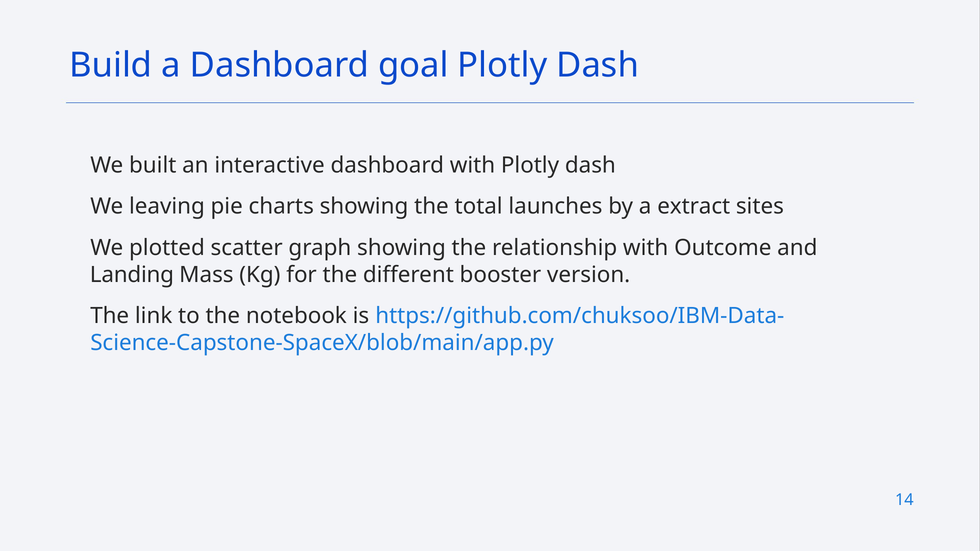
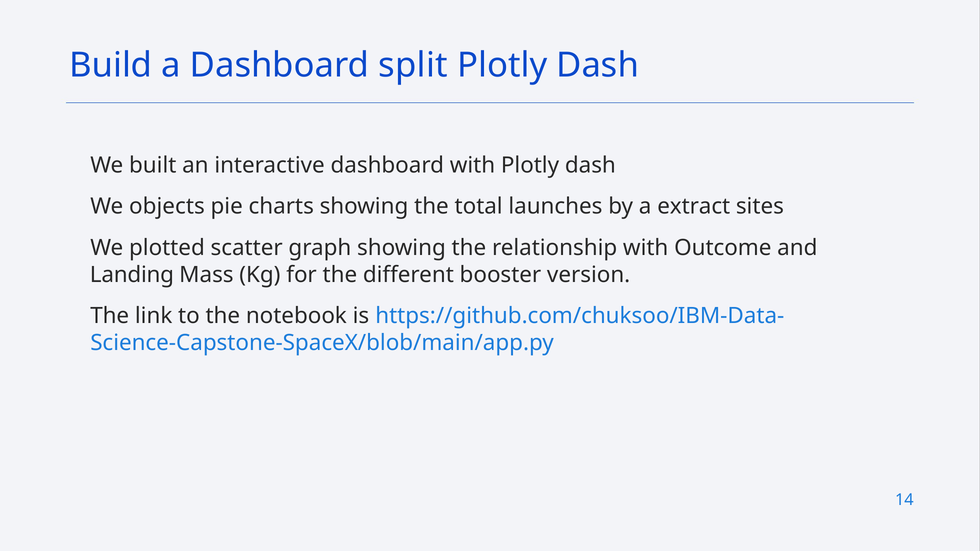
goal: goal -> split
leaving: leaving -> objects
